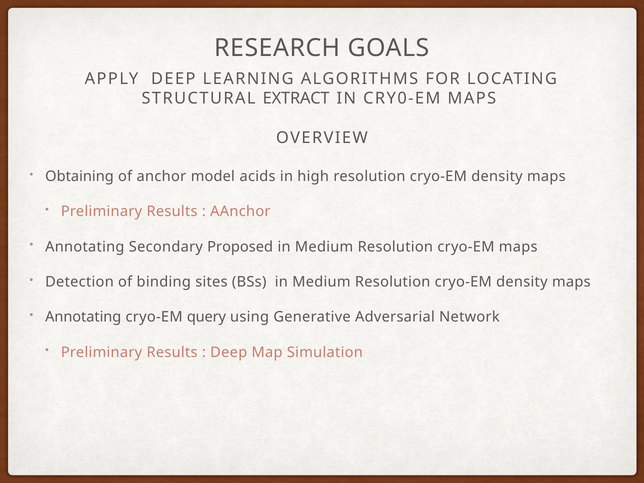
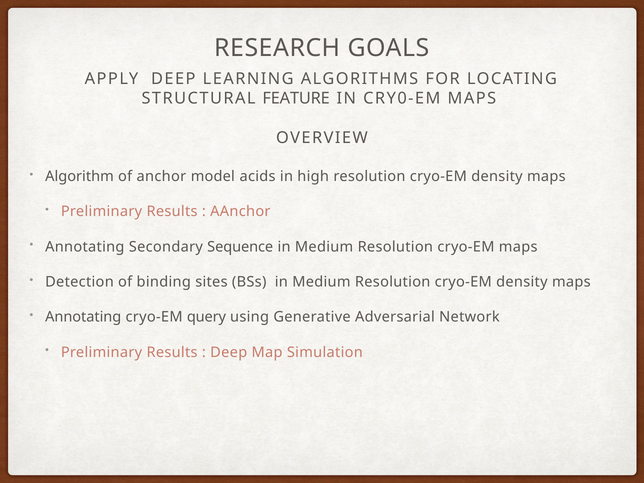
EXTRACT: EXTRACT -> FEATURE
Obtaining: Obtaining -> Algorithm
Proposed: Proposed -> Sequence
